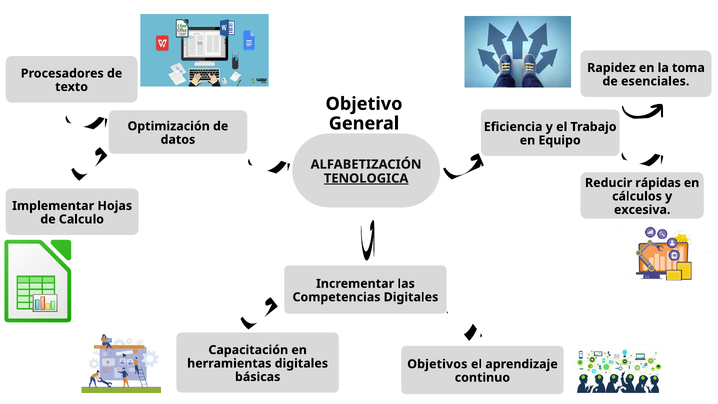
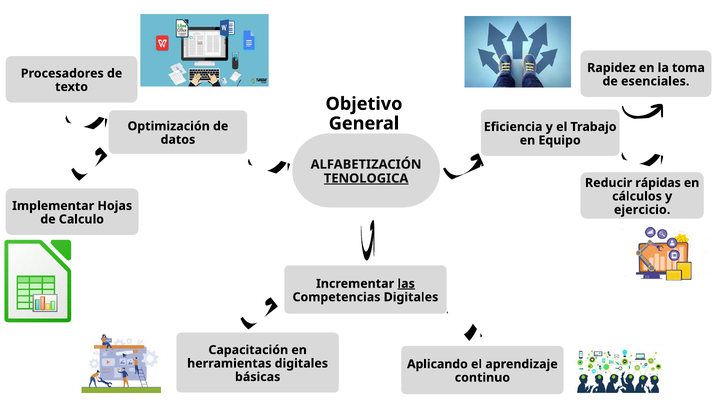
excesiva: excesiva -> ejercicio
las underline: none -> present
Objetivos: Objetivos -> Aplicando
